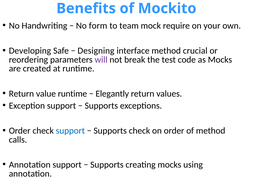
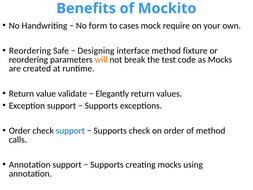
team: team -> cases
Developing at (30, 51): Developing -> Reordering
crucial: crucial -> fixture
will colour: purple -> orange
value runtime: runtime -> validate
